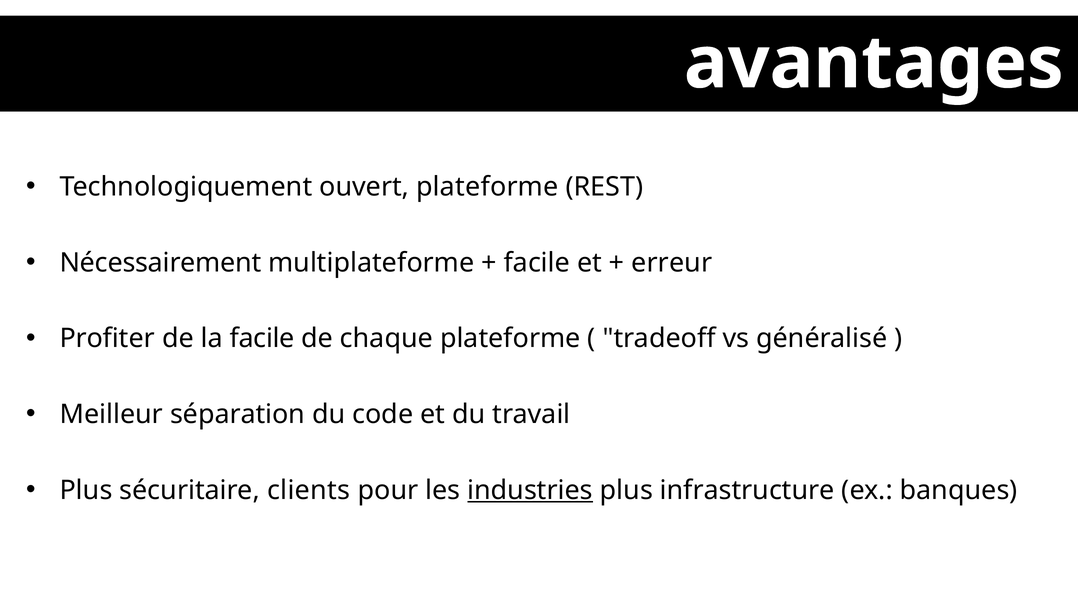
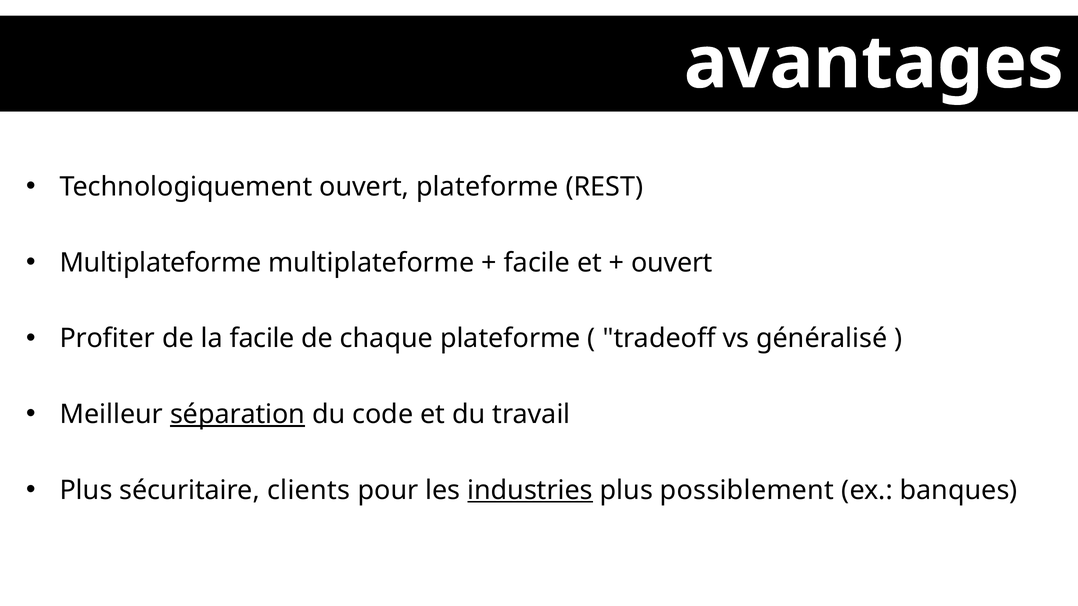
Nécessairement at (161, 263): Nécessairement -> Multiplateforme
erreur at (672, 263): erreur -> ouvert
séparation underline: none -> present
infrastructure: infrastructure -> possiblement
